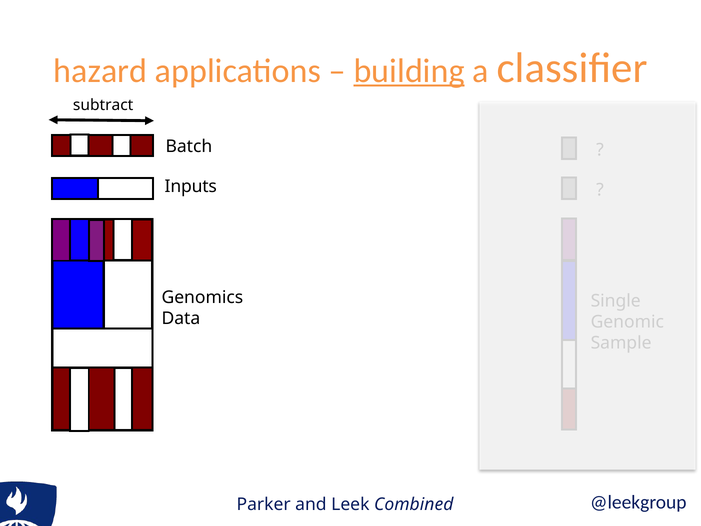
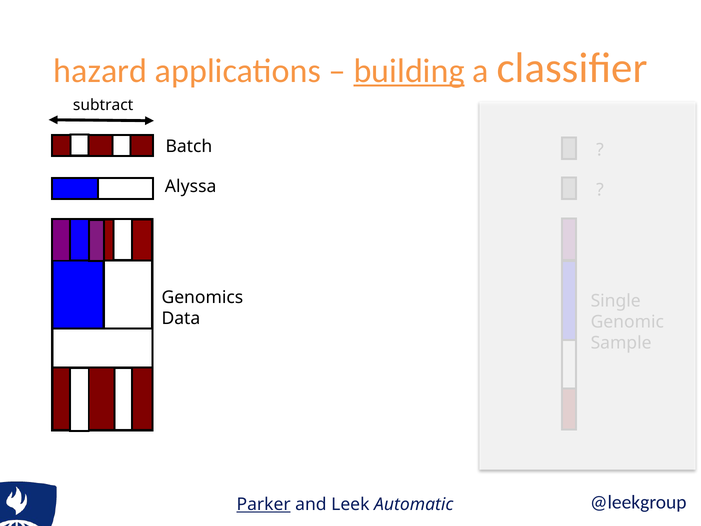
Inputs: Inputs -> Alyssa
Parker underline: none -> present
Combined: Combined -> Automatic
